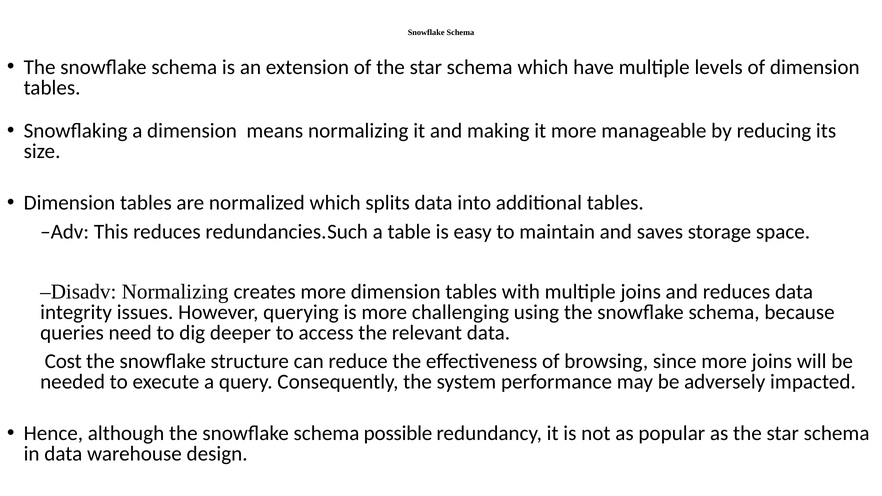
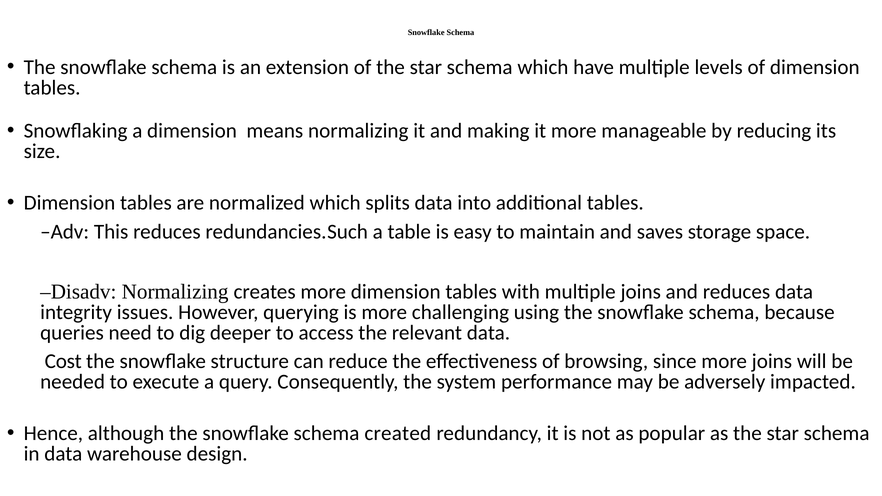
possible: possible -> created
